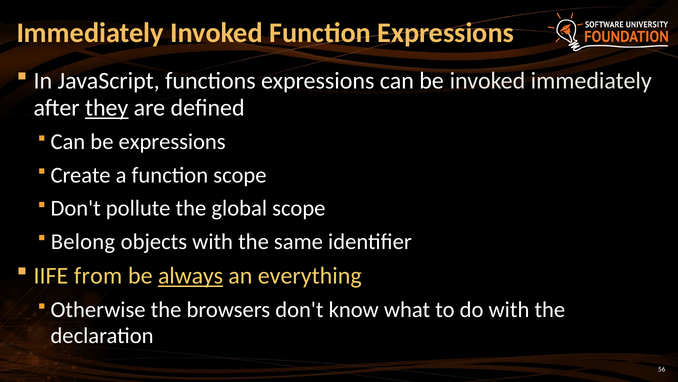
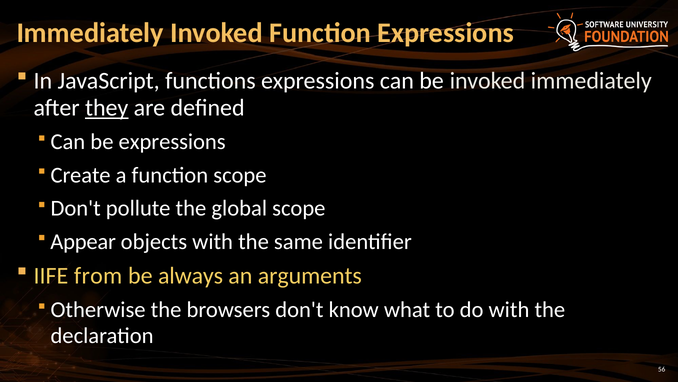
Belong: Belong -> Appear
always underline: present -> none
everything: everything -> arguments
